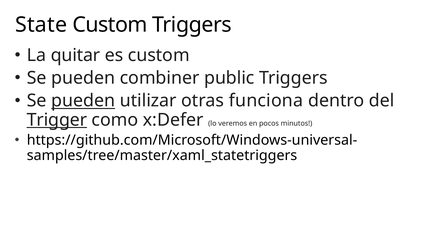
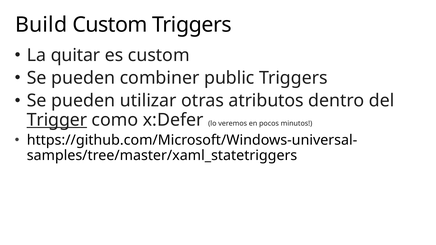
State: State -> Build
pueden at (83, 101) underline: present -> none
funciona: funciona -> atributos
